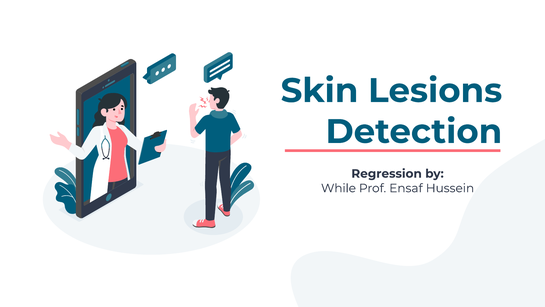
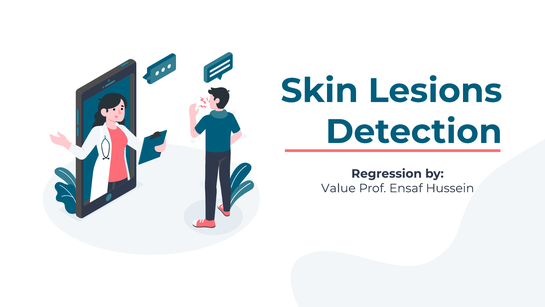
While: While -> Value
